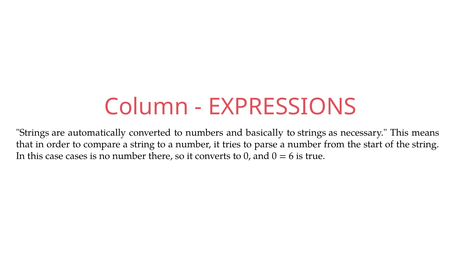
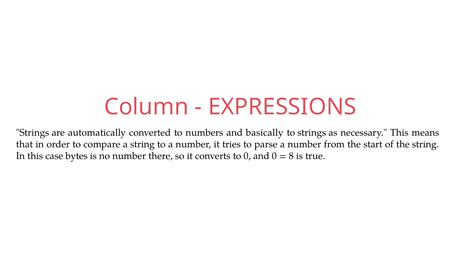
cases: cases -> bytes
6: 6 -> 8
